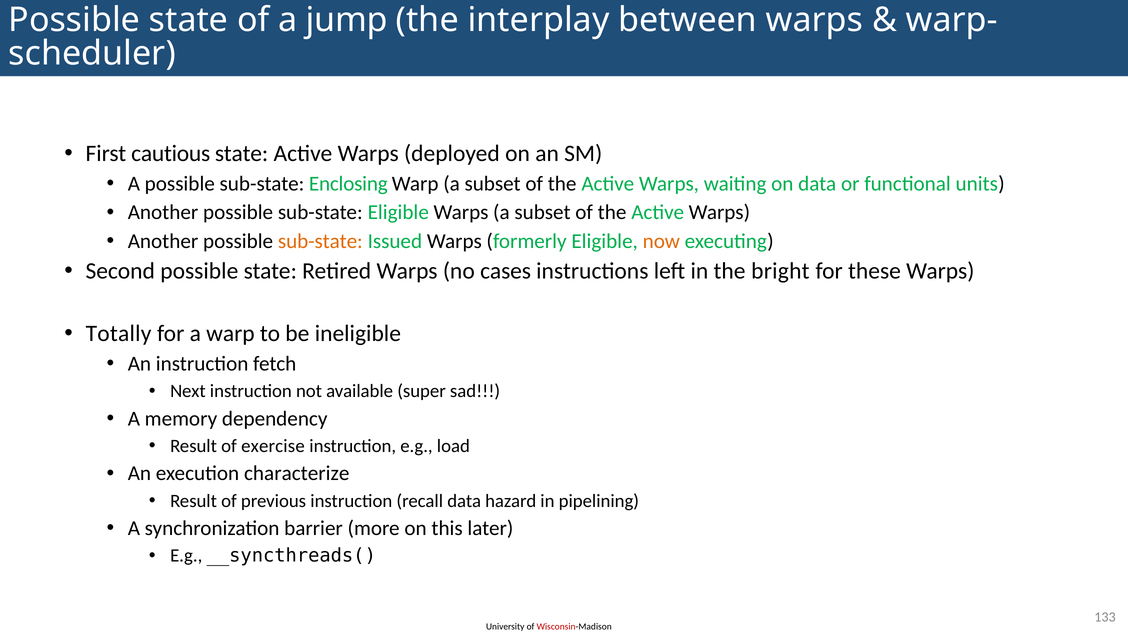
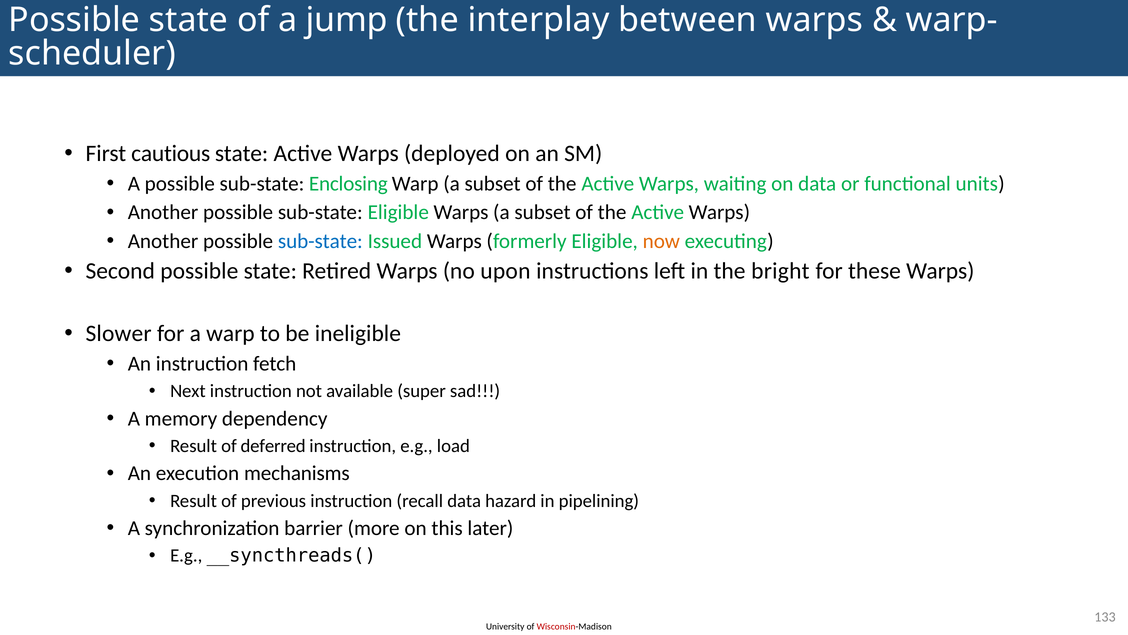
sub-state at (320, 241) colour: orange -> blue
cases: cases -> upon
Totally: Totally -> Slower
exercise: exercise -> deferred
characterize: characterize -> mechanisms
